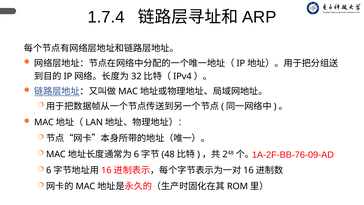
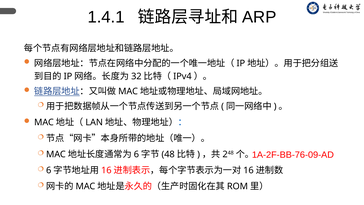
1.7.4: 1.7.4 -> 1.4.1
